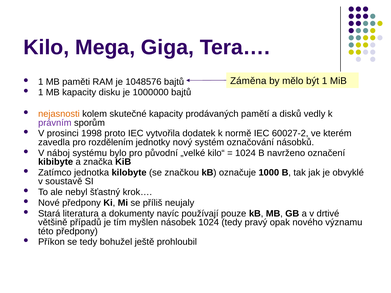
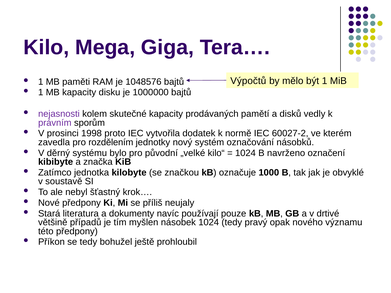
Záměna: Záměna -> Výpočtů
nejasnosti colour: orange -> purple
náboj: náboj -> děrný
